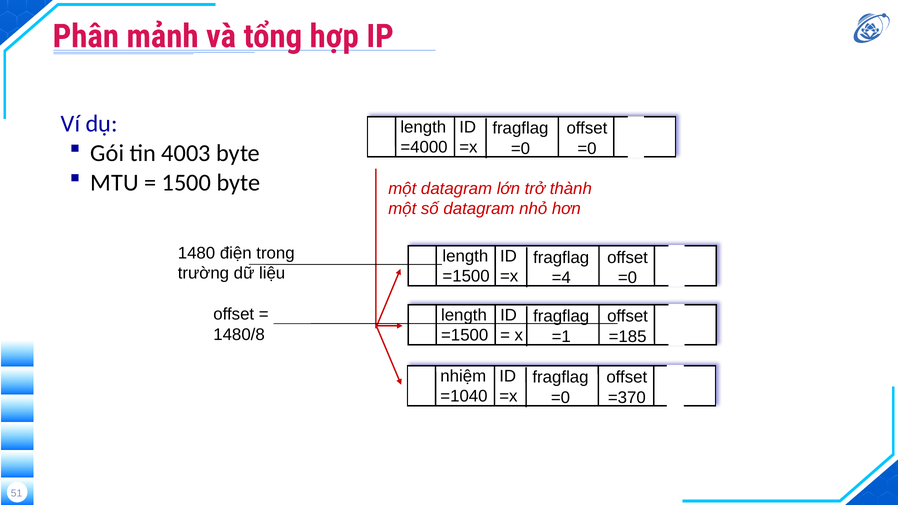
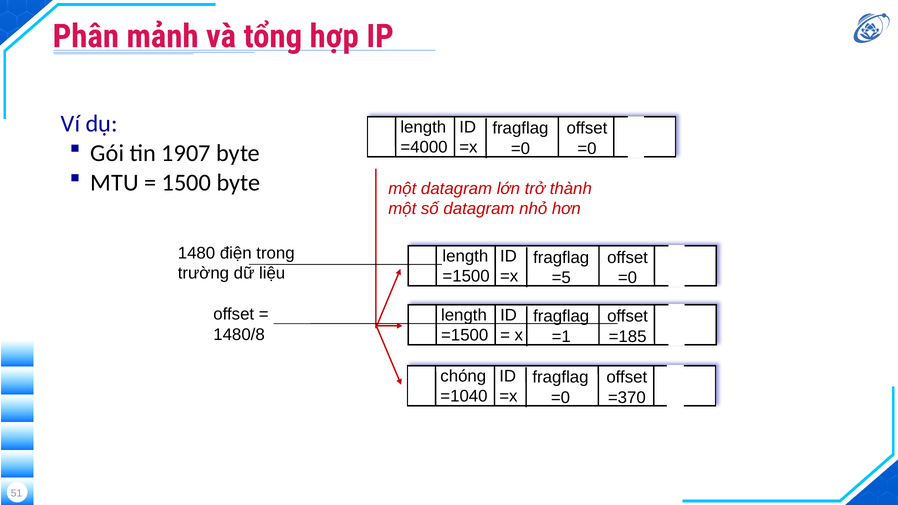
4003: 4003 -> 1907
=4: =4 -> =5
nhiệm: nhiệm -> chóng
